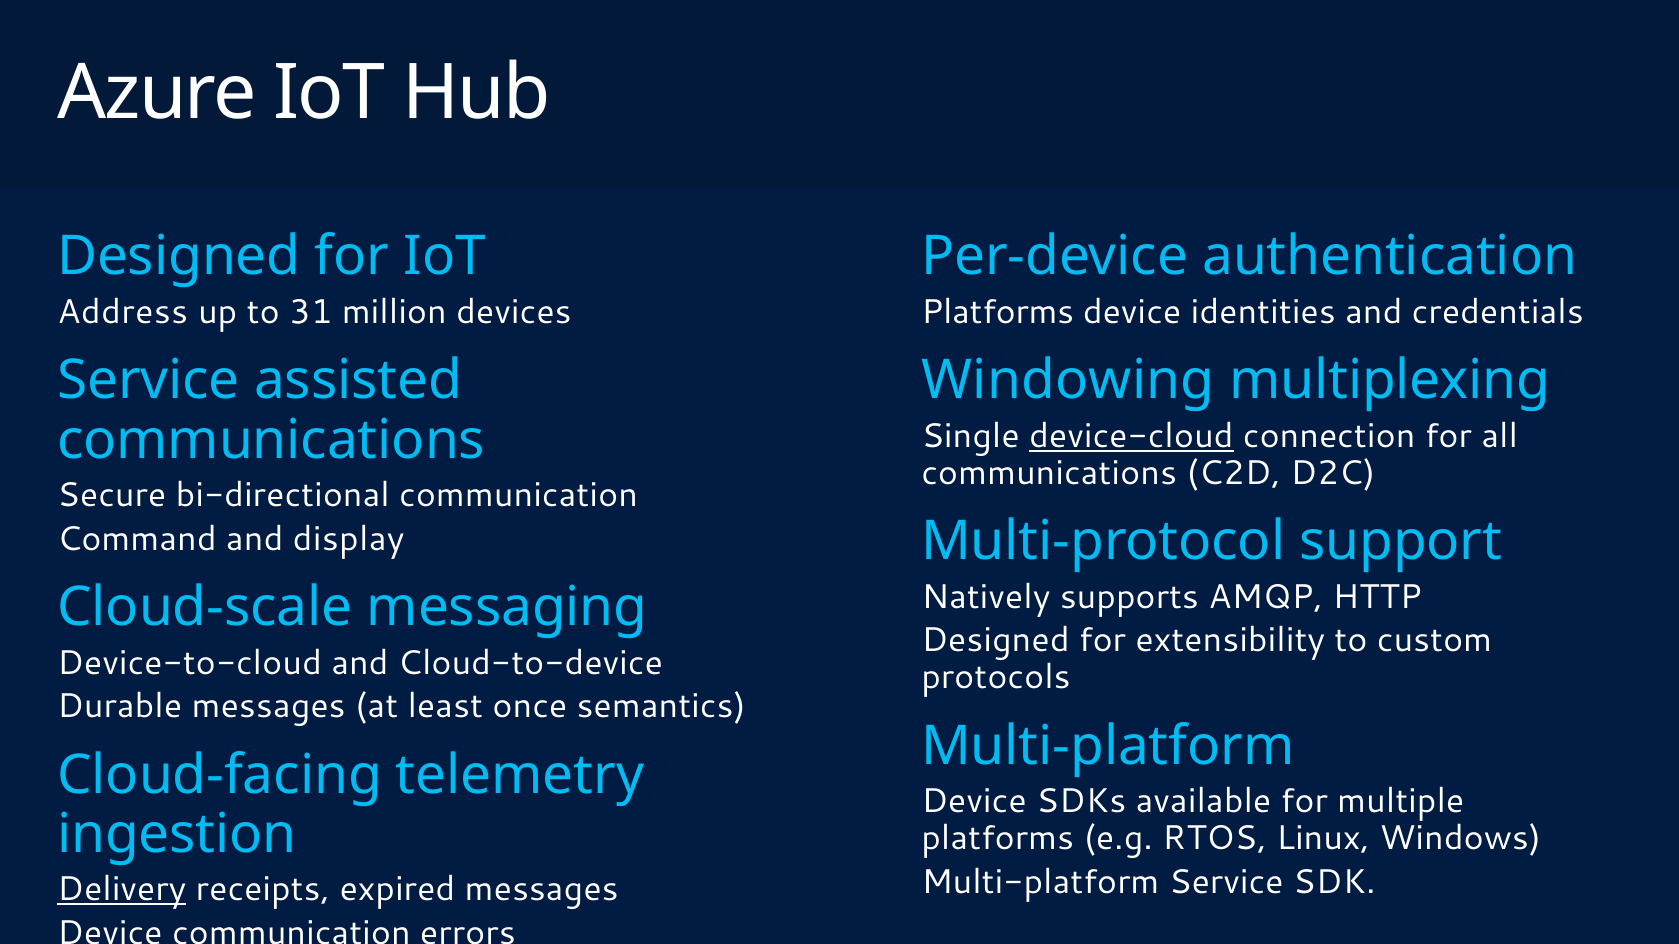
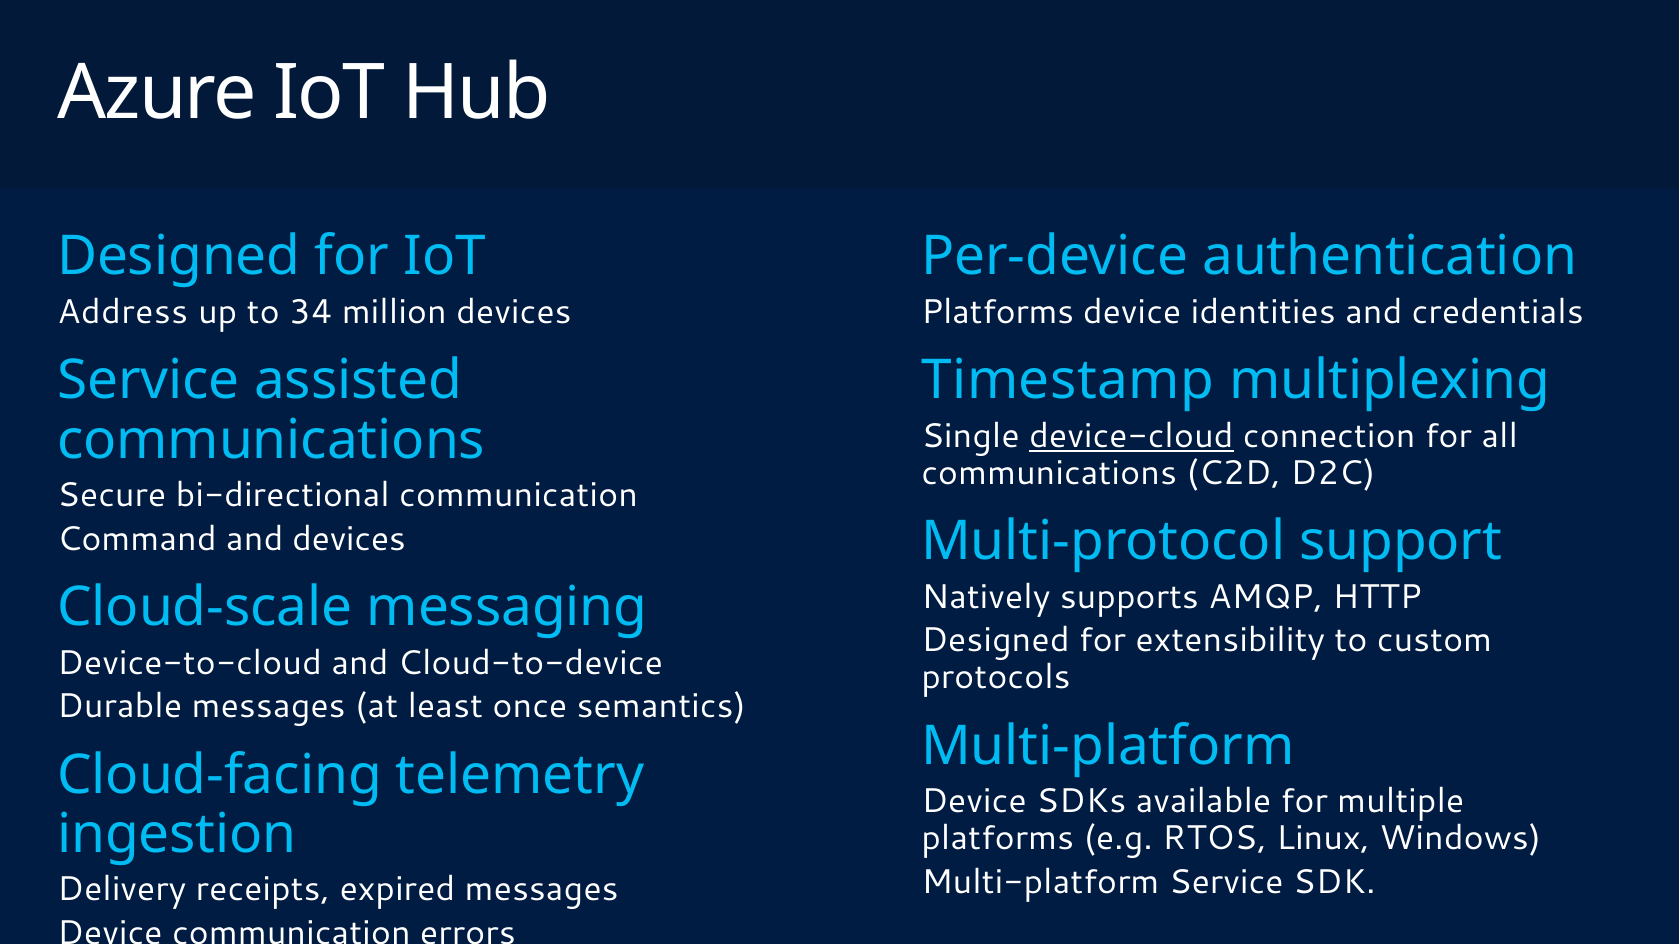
31: 31 -> 34
Windowing: Windowing -> Timestamp
and display: display -> devices
Delivery underline: present -> none
